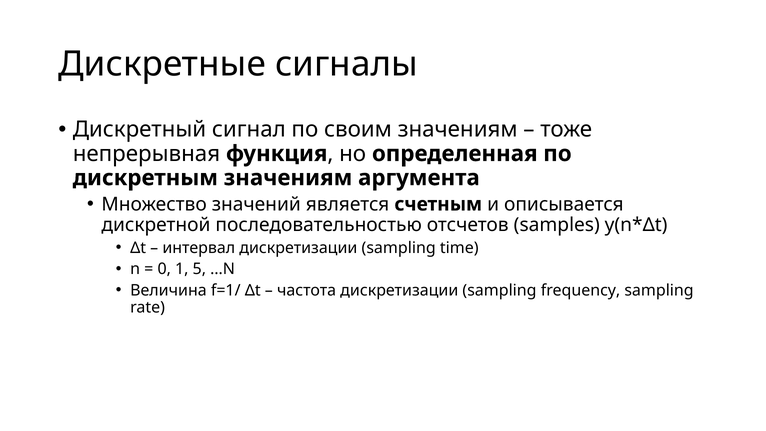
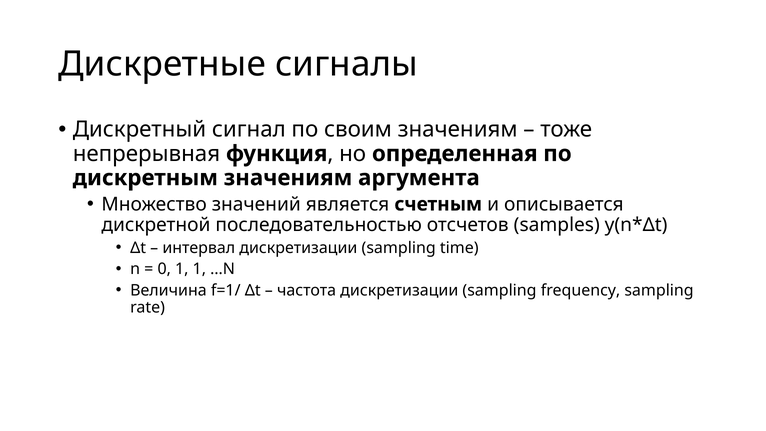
1 5: 5 -> 1
